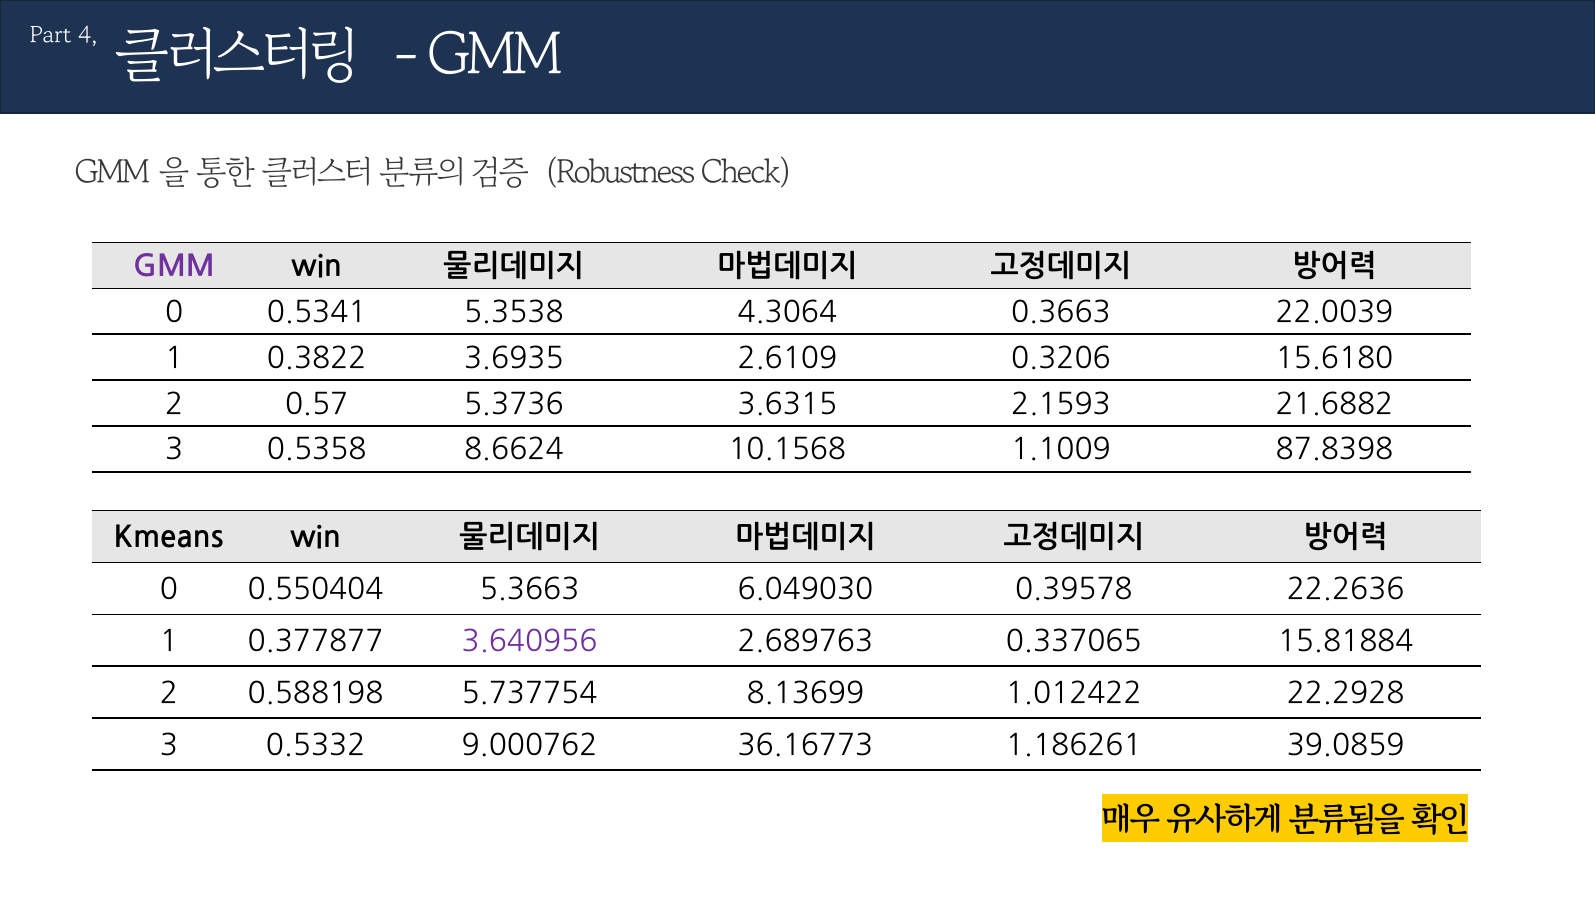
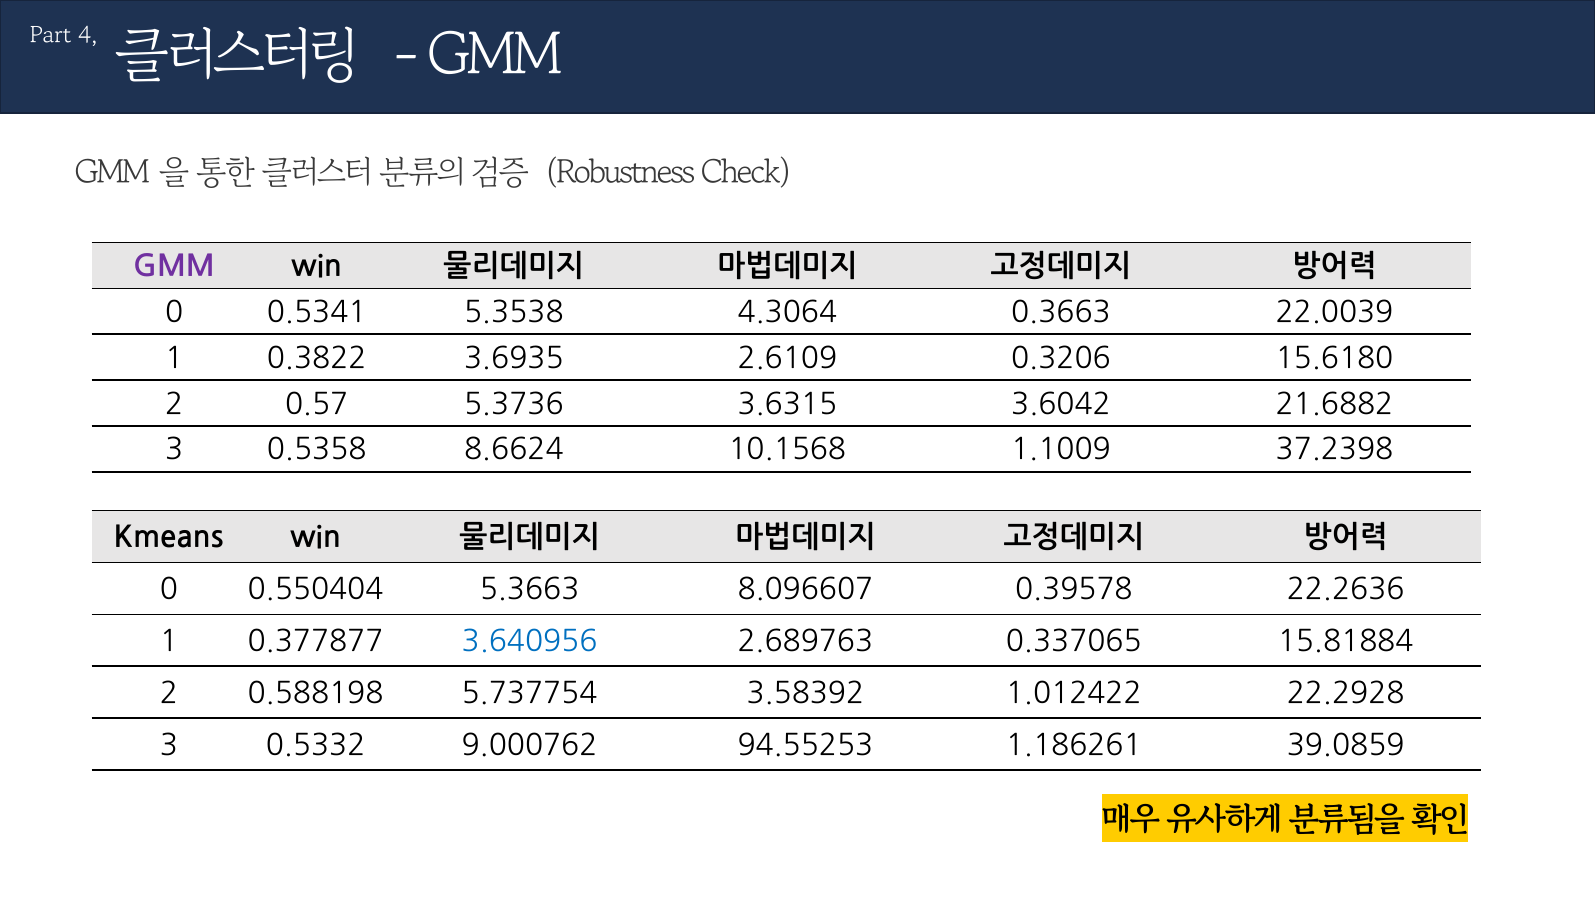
2.1593: 2.1593 -> 3.6042
87.8398: 87.8398 -> 37.2398
6.049030: 6.049030 -> 8.096607
3.640956 colour: purple -> blue
8.13699: 8.13699 -> 3.58392
36.16773: 36.16773 -> 94.55253
